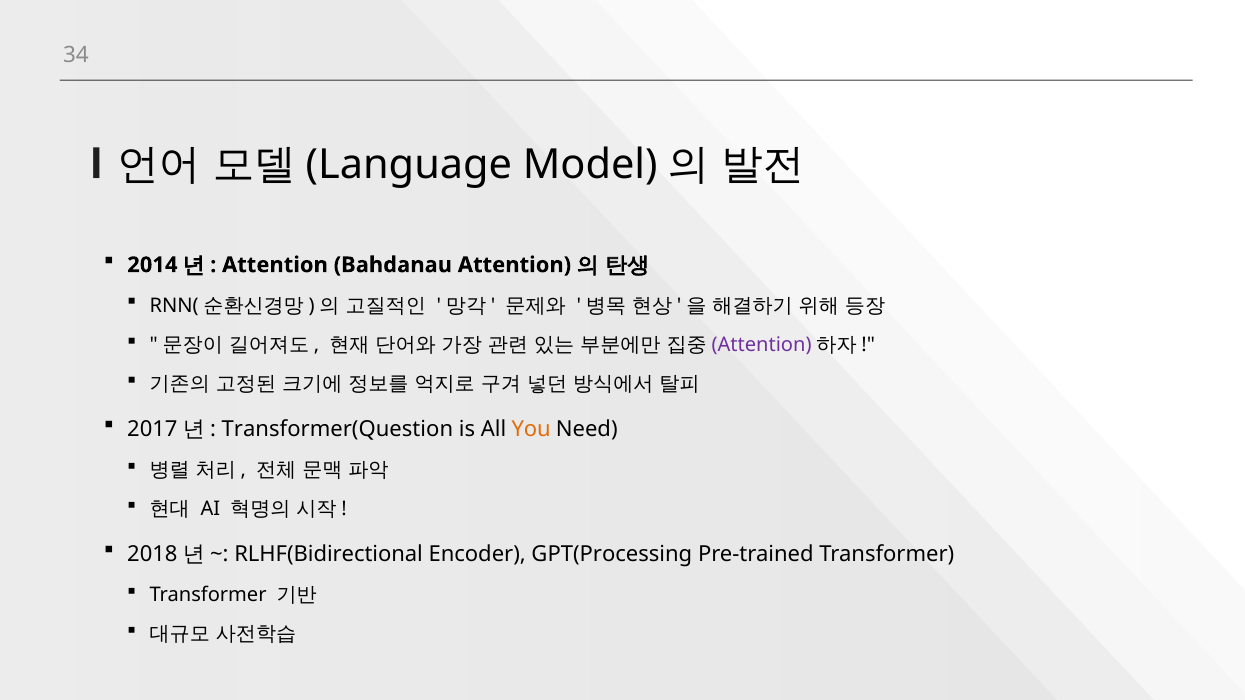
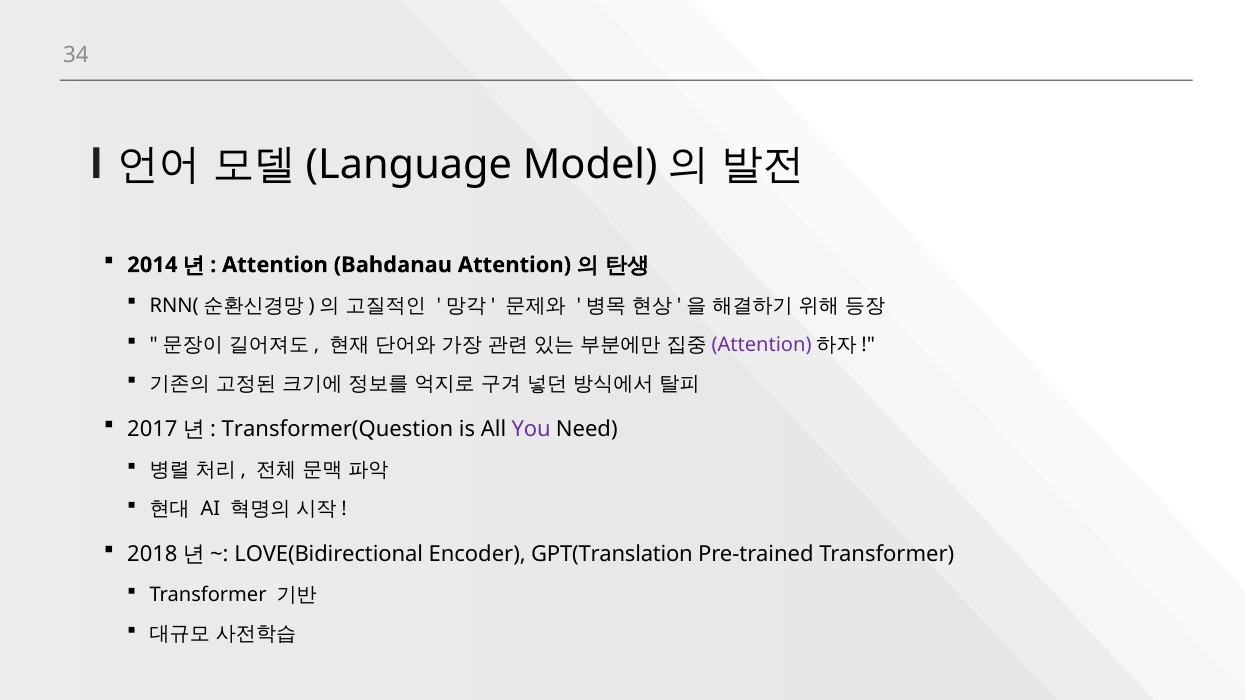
You colour: orange -> purple
RLHF(Bidirectional: RLHF(Bidirectional -> LOVE(Bidirectional
GPT(Processing: GPT(Processing -> GPT(Translation
